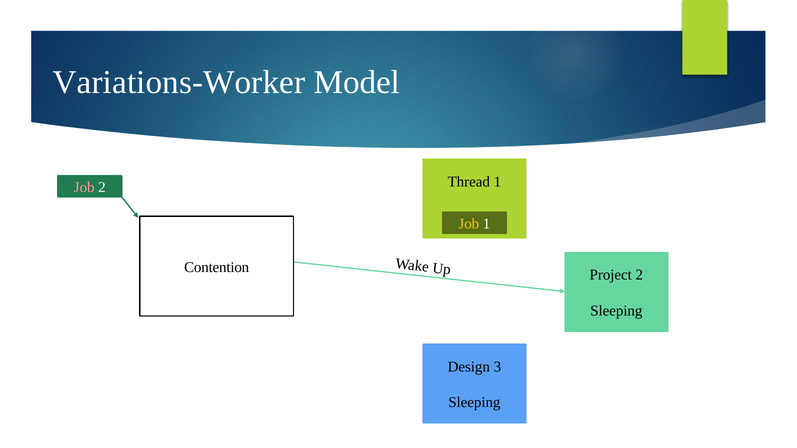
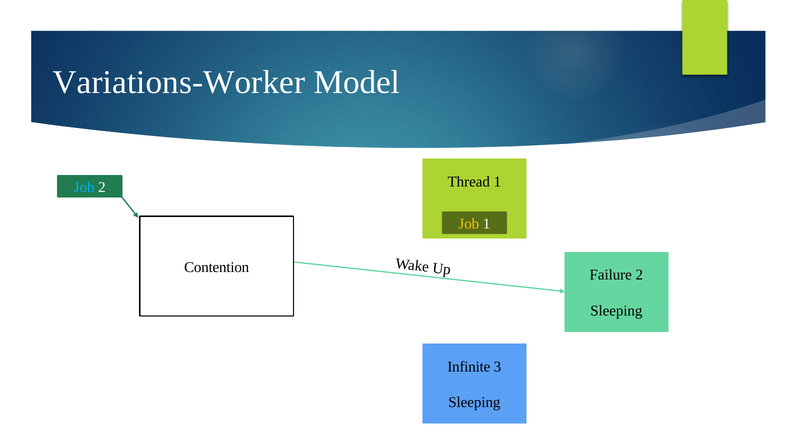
Job at (84, 187) colour: pink -> light blue
Project: Project -> Failure
Design: Design -> Infinite
